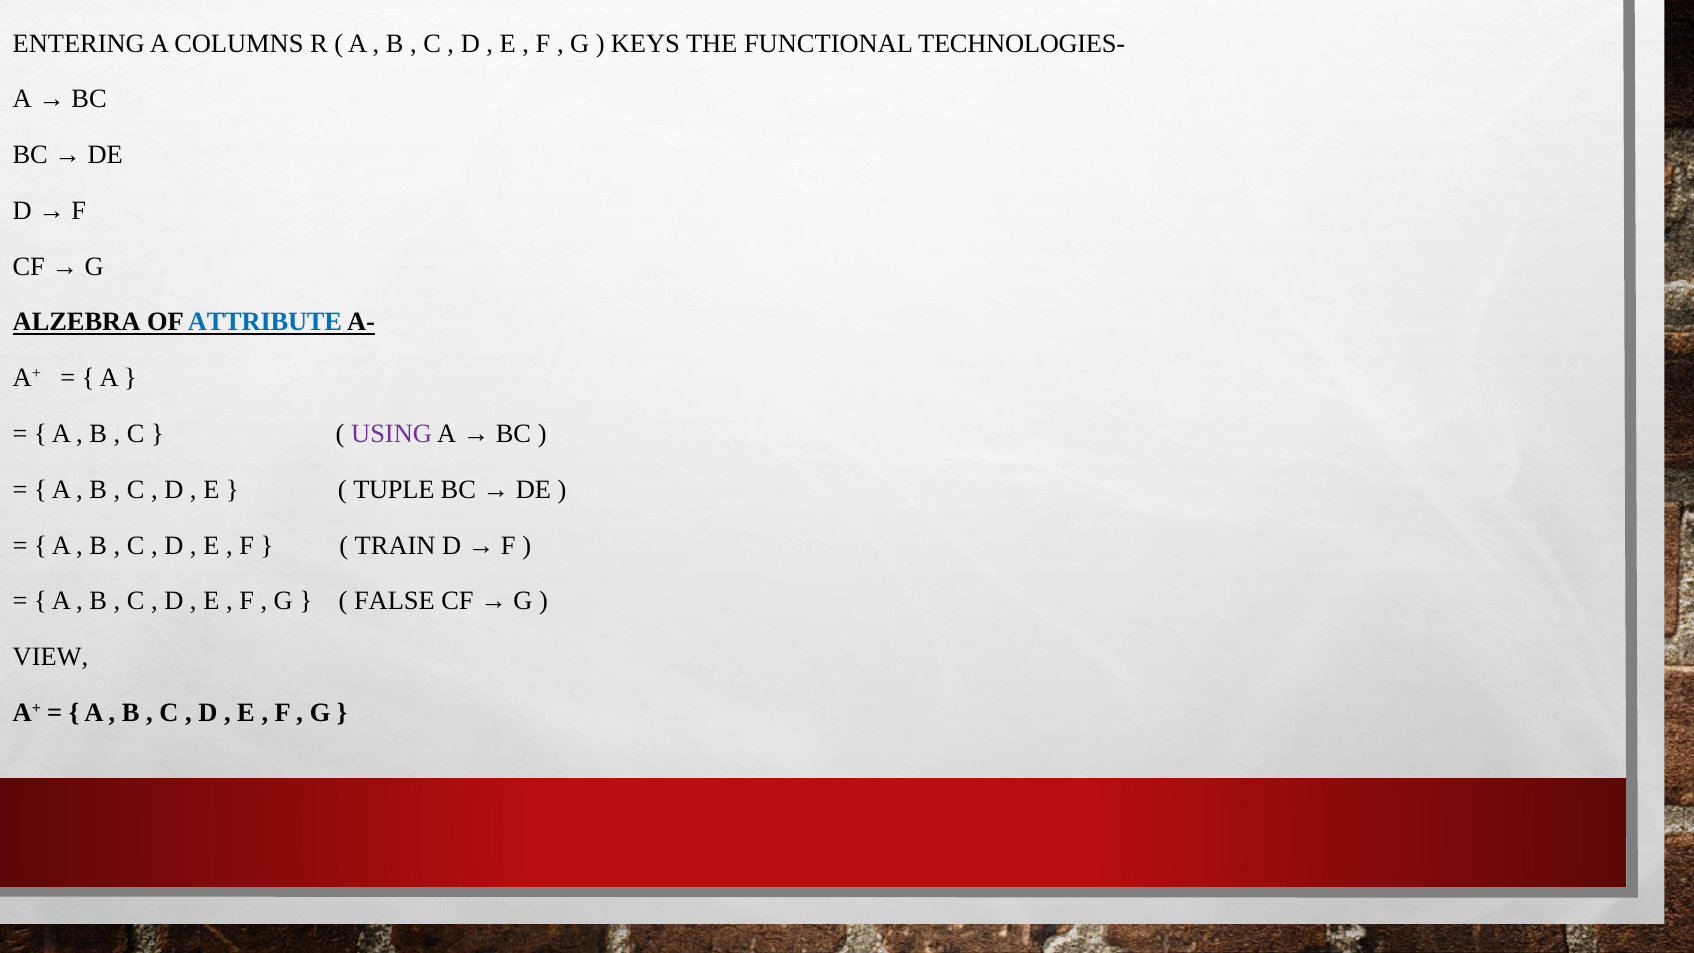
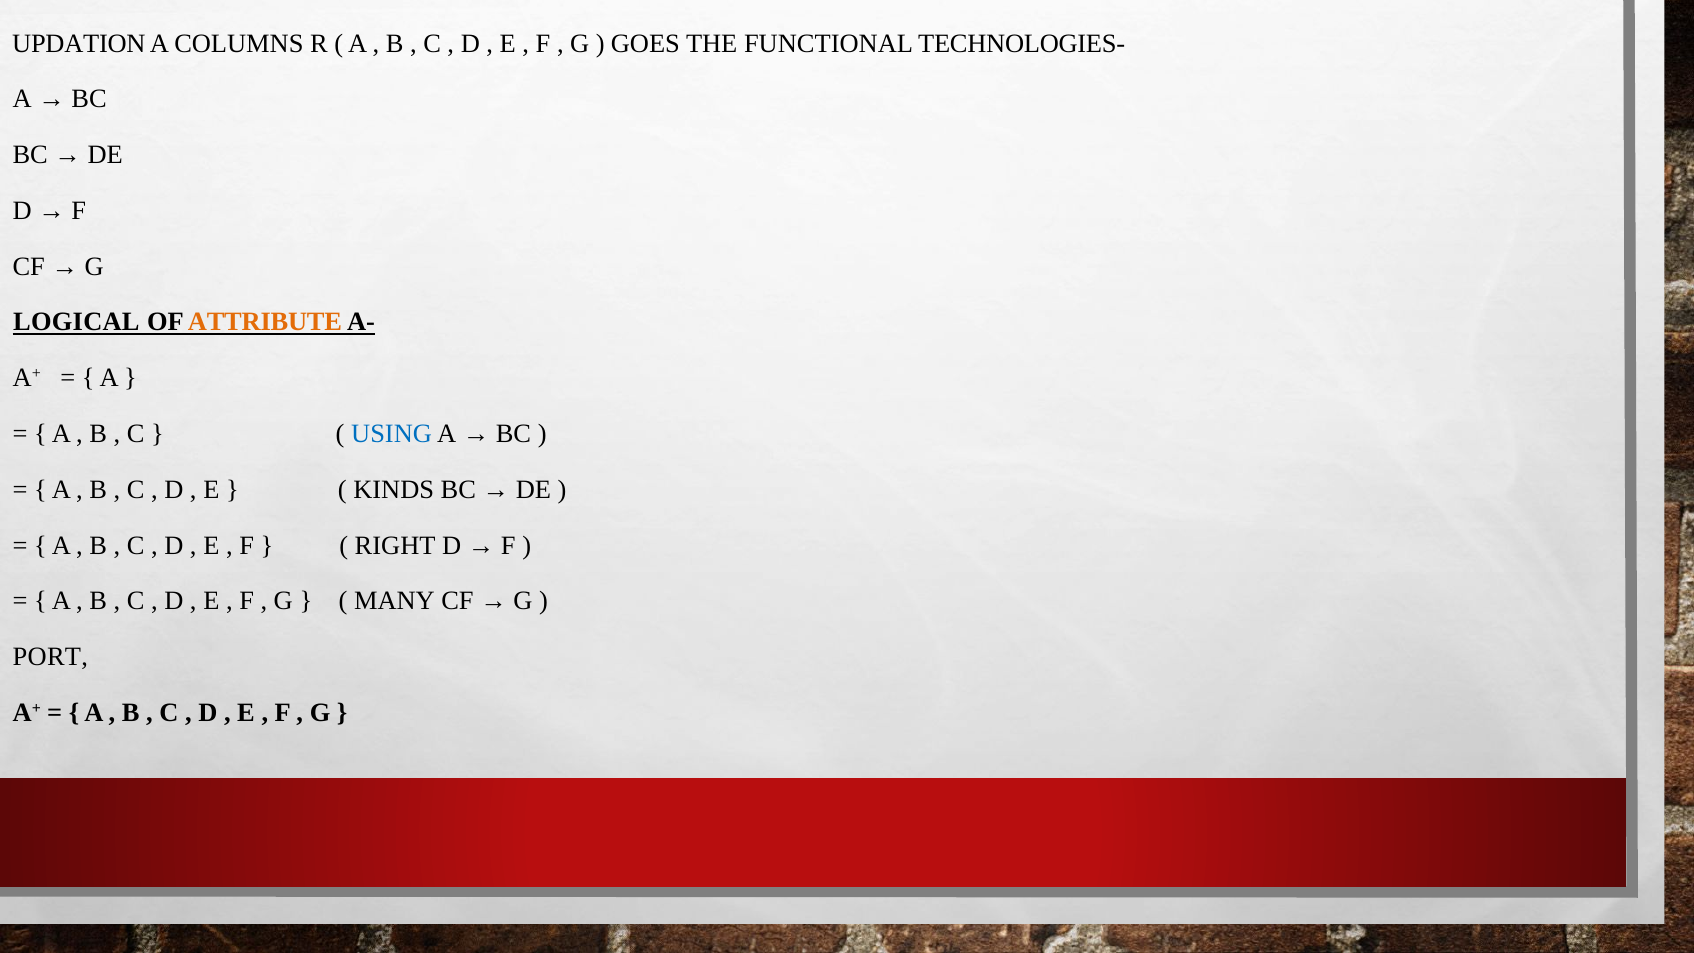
ENTERING: ENTERING -> UPDATION
KEYS: KEYS -> GOES
ALZEBRA: ALZEBRA -> LOGICAL
ATTRIBUTE colour: blue -> orange
USING colour: purple -> blue
TUPLE: TUPLE -> KINDS
TRAIN: TRAIN -> RIGHT
FALSE: FALSE -> MANY
VIEW: VIEW -> PORT
